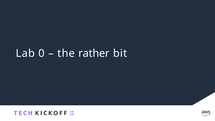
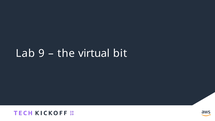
0: 0 -> 9
rather: rather -> virtual
